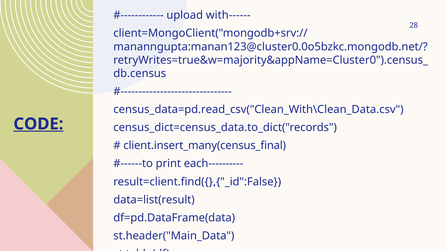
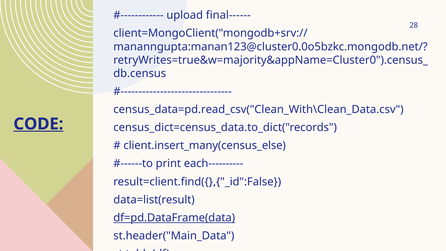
with------: with------ -> final------
client.insert_many(census_final: client.insert_many(census_final -> client.insert_many(census_else
df=pd.DataFrame(data underline: none -> present
